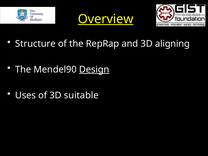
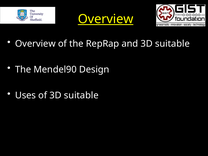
Structure at (35, 44): Structure -> Overview
and 3D aligning: aligning -> suitable
Design underline: present -> none
